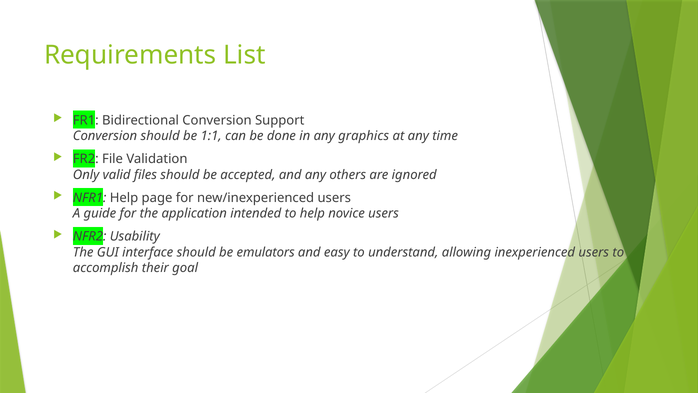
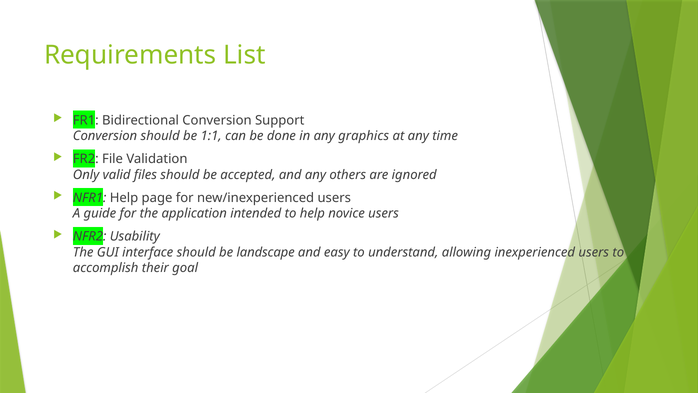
emulators: emulators -> landscape
